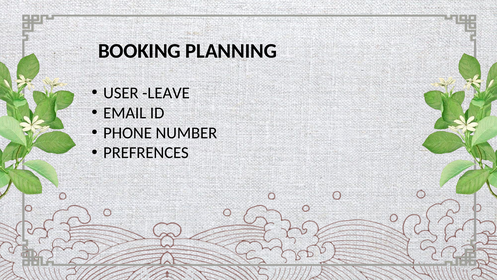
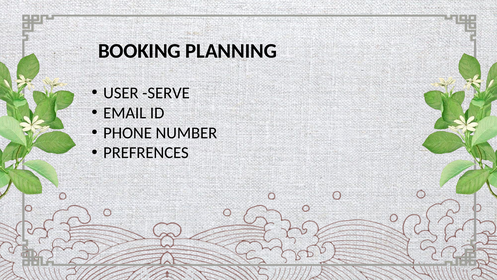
LEAVE: LEAVE -> SERVE
